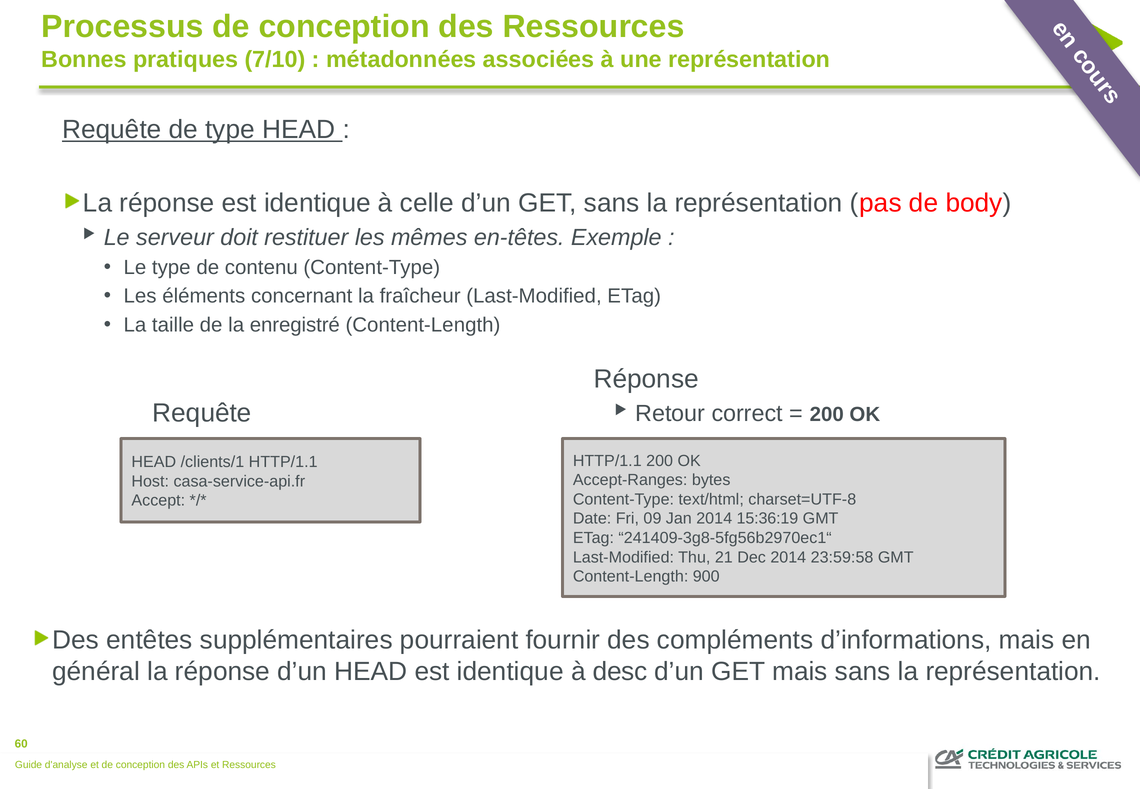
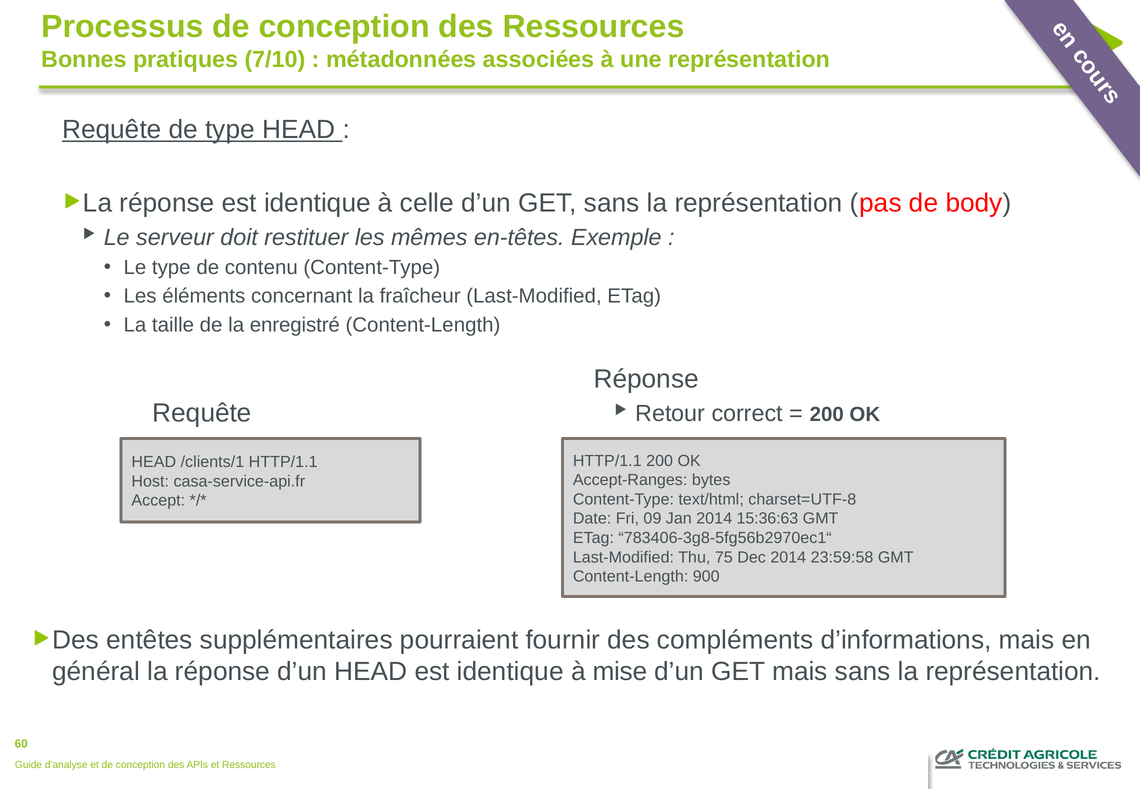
15:36:19: 15:36:19 -> 15:36:63
241409-3g8-5fg56b2970ec1“: 241409-3g8-5fg56b2970ec1“ -> 783406-3g8-5fg56b2970ec1“
21: 21 -> 75
desc: desc -> mise
